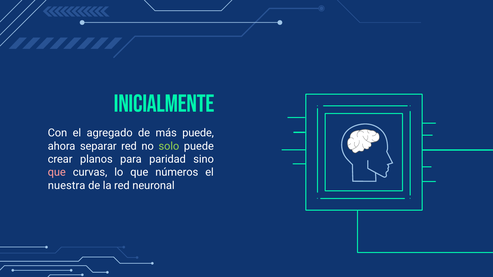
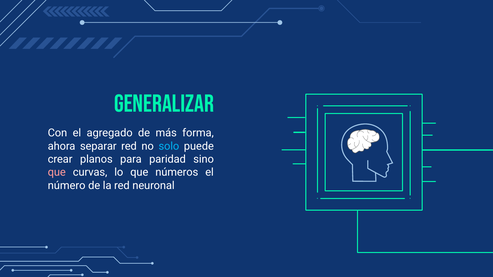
Inicialmente: Inicialmente -> Generalizar
más puede: puede -> forma
solo colour: light green -> light blue
nuestra: nuestra -> número
